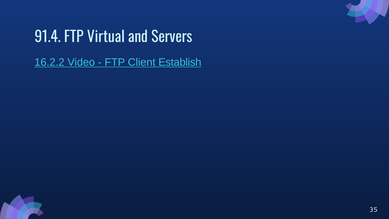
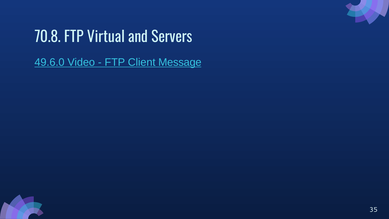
91.4: 91.4 -> 70.8
16.2.2: 16.2.2 -> 49.6.0
Establish: Establish -> Message
